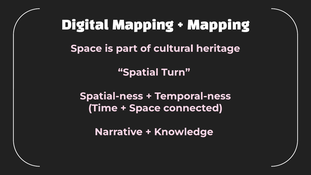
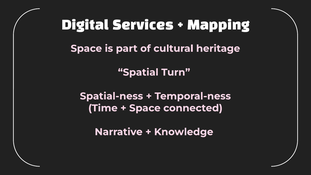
Digital Mapping: Mapping -> Services
